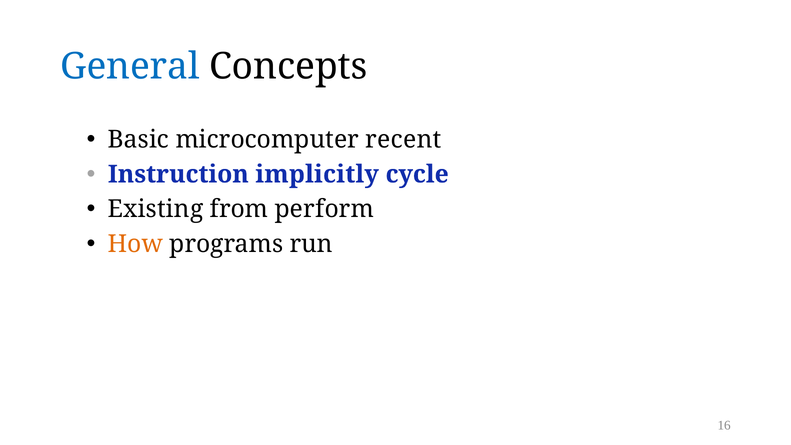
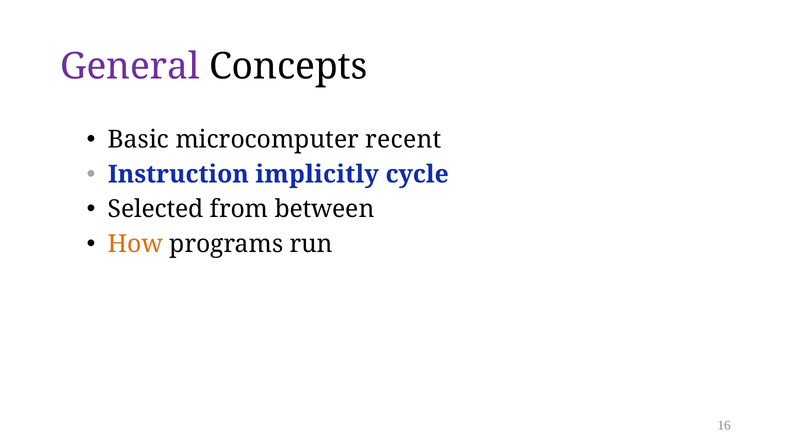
General colour: blue -> purple
Existing: Existing -> Selected
perform: perform -> between
